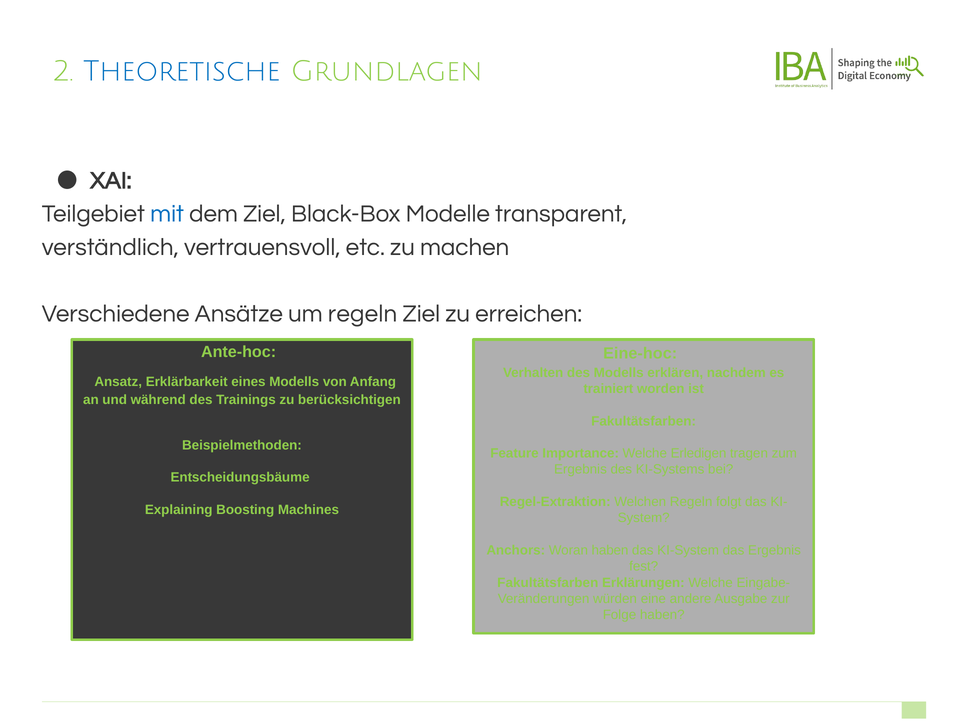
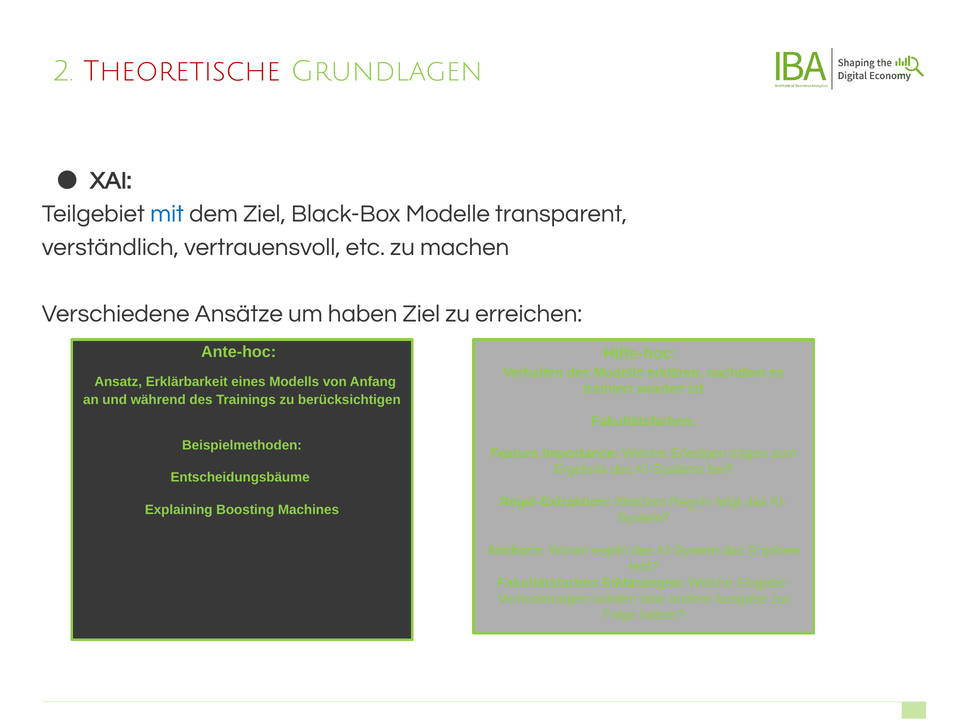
Theoretische colour: blue -> red
um regeln: regeln -> haben
Eine-hoc: Eine-hoc -> Hilfe-hoc
Woran haben: haben -> regeln
